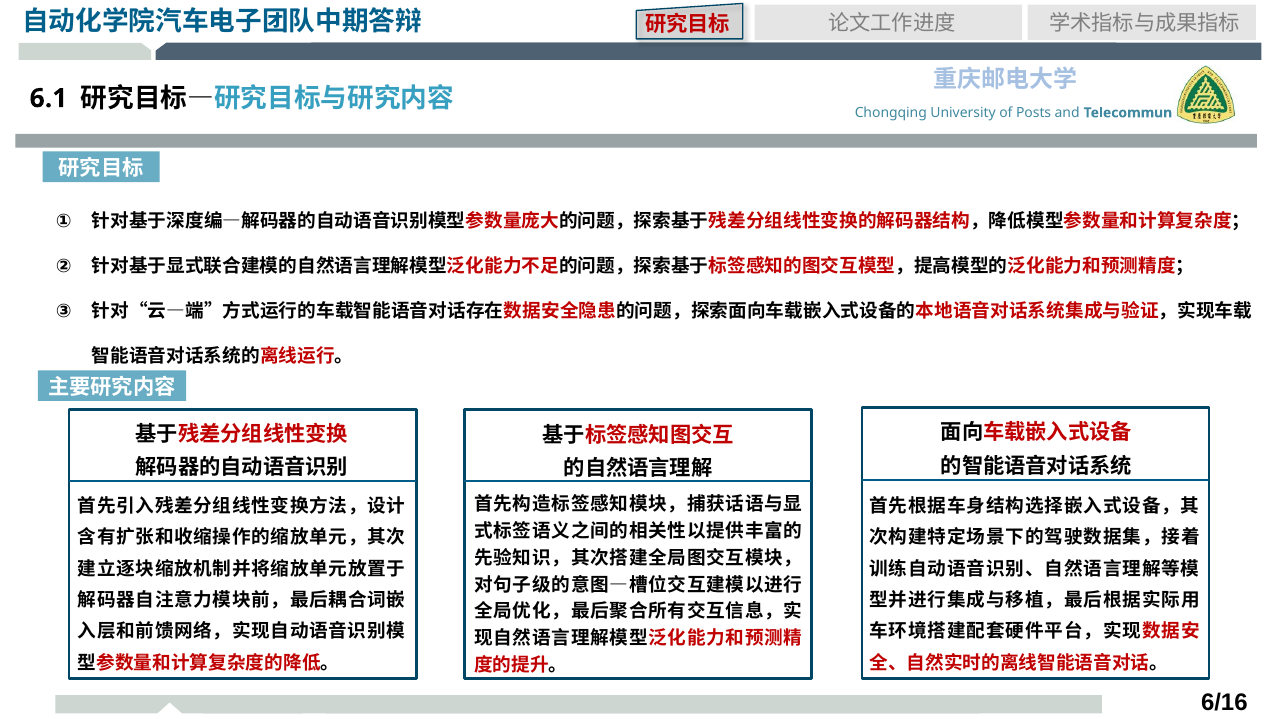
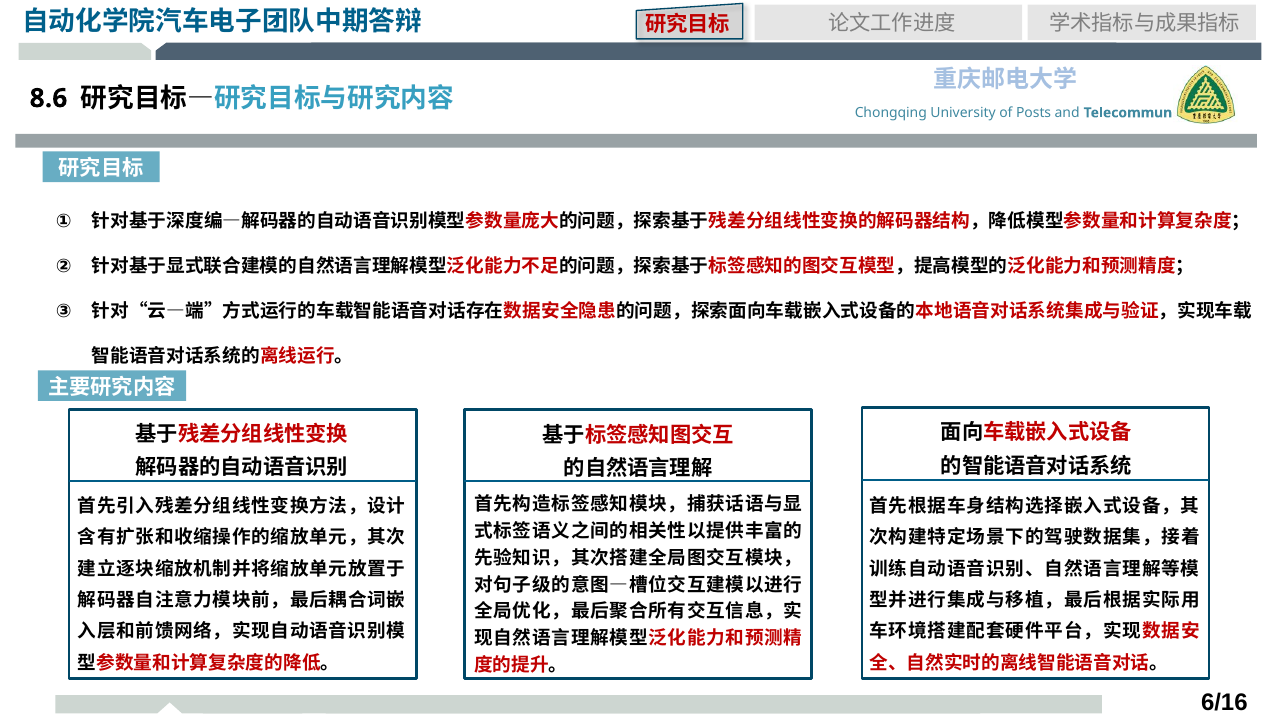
6.1: 6.1 -> 8.6
